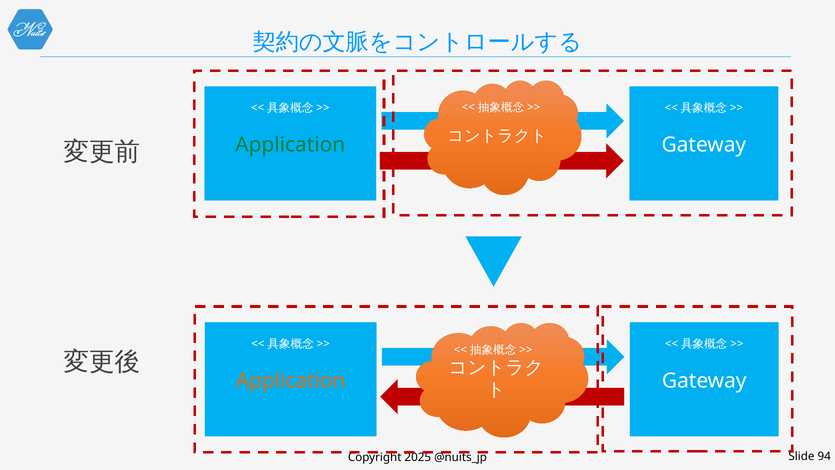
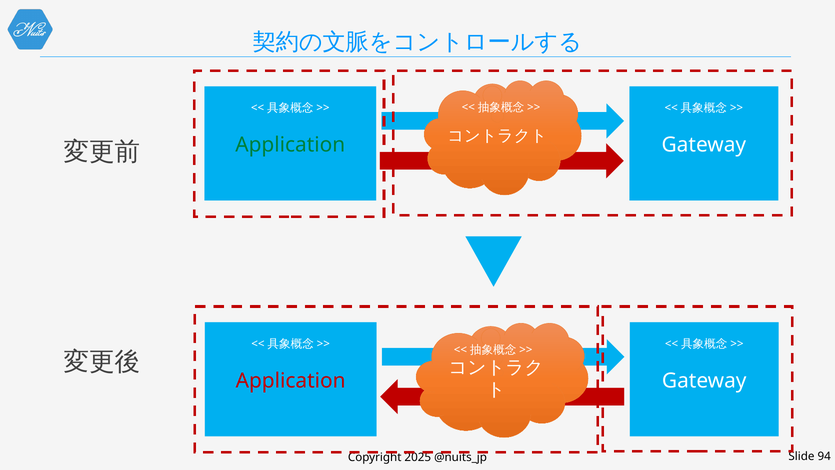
Application at (291, 380) colour: orange -> red
